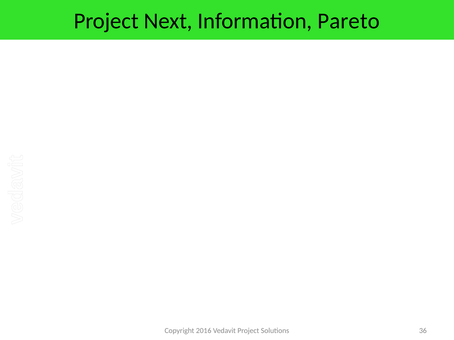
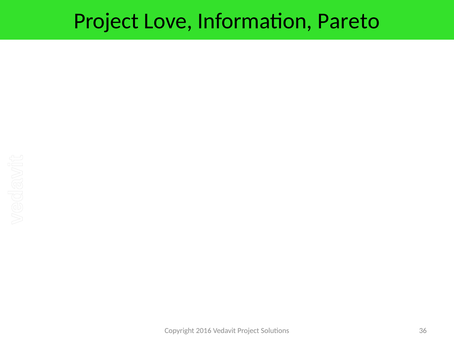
Next: Next -> Love
